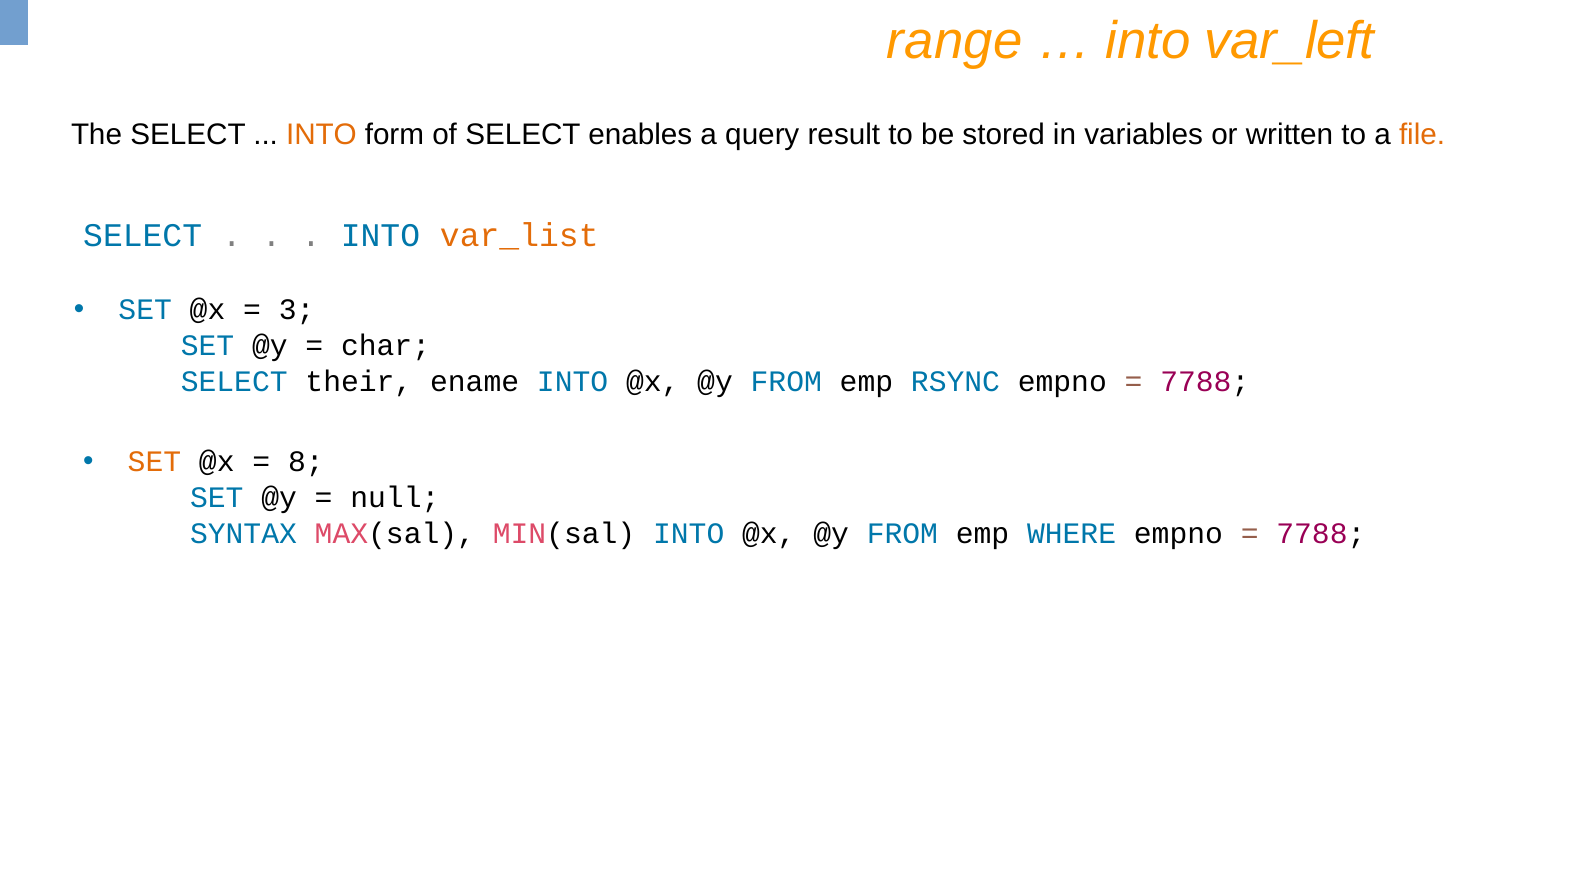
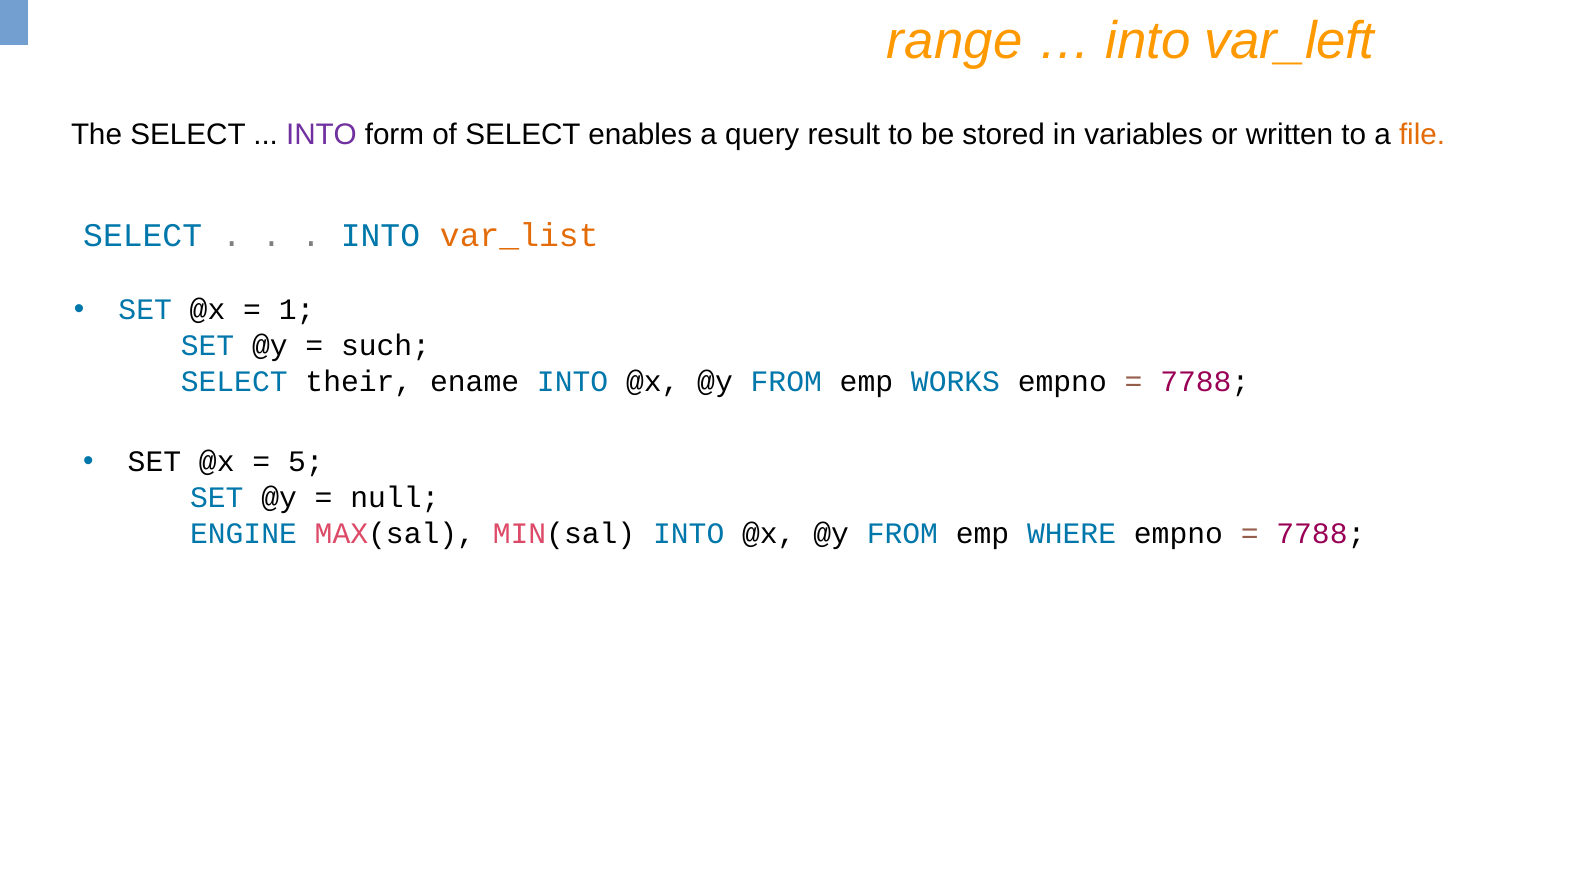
INTO at (321, 134) colour: orange -> purple
3: 3 -> 1
char: char -> such
RSYNC: RSYNC -> WORKS
SET at (154, 462) colour: orange -> black
8: 8 -> 5
SYNTAX: SYNTAX -> ENGINE
